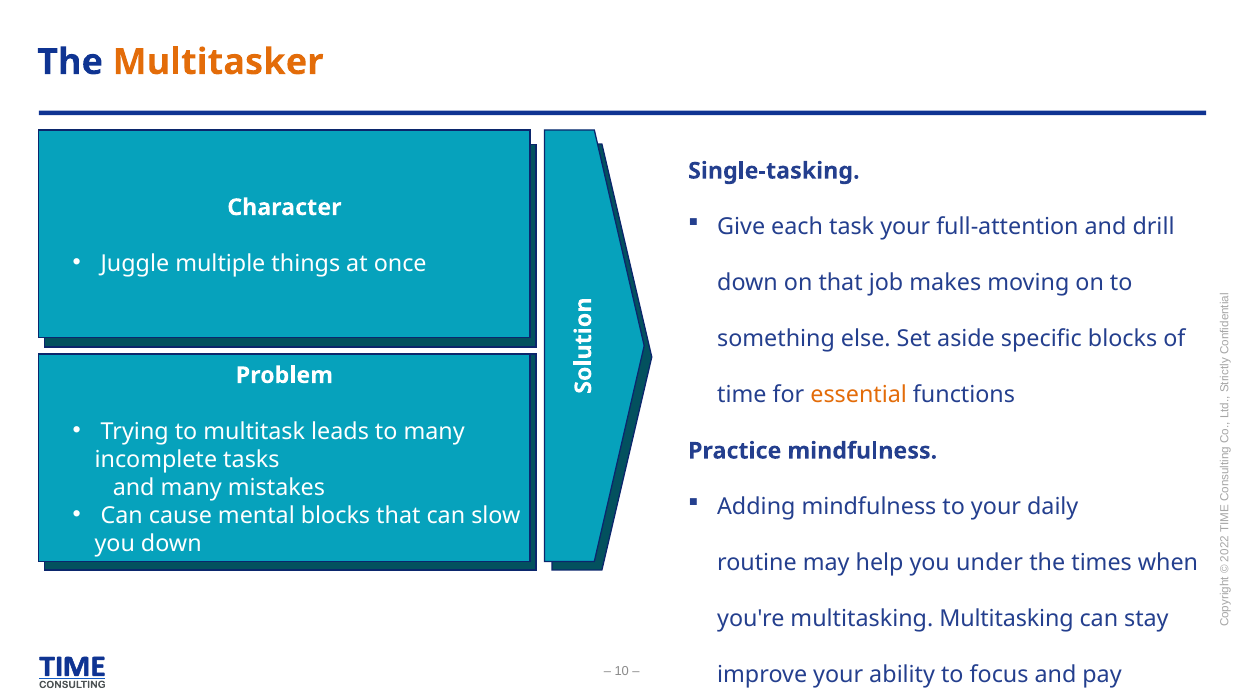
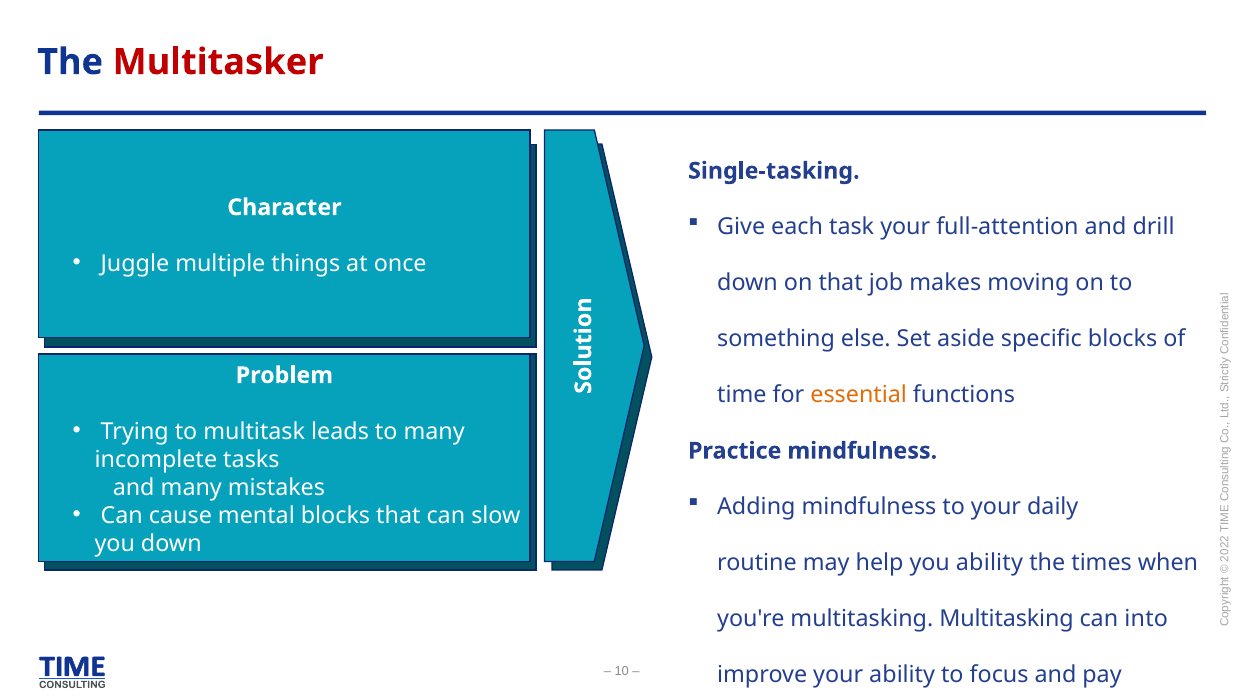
Multitasker colour: orange -> red
you under: under -> ability
stay: stay -> into
